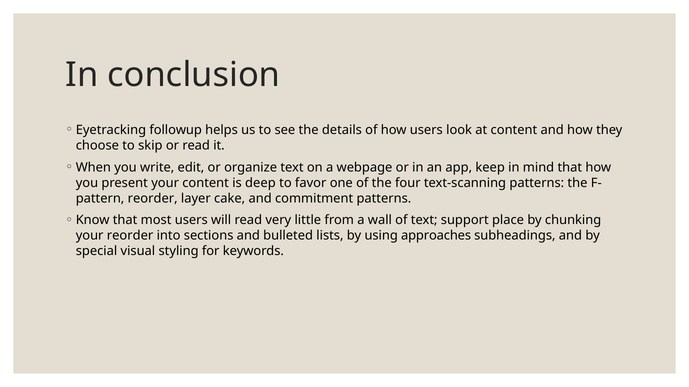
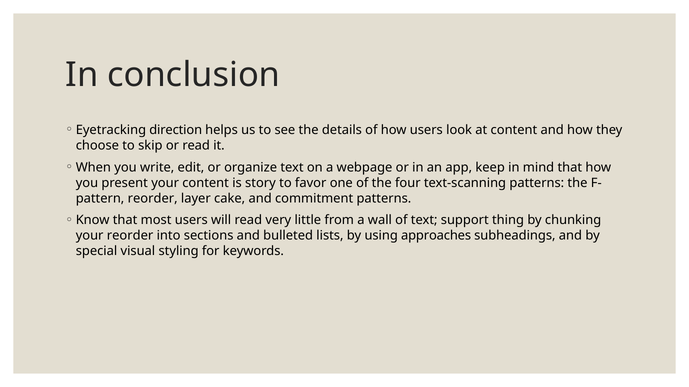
followup: followup -> direction
deep: deep -> story
place: place -> thing
